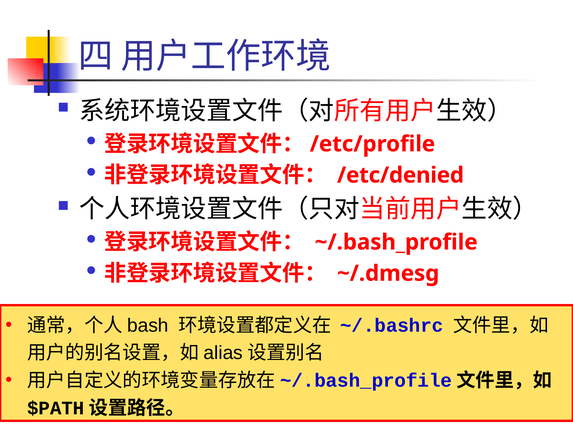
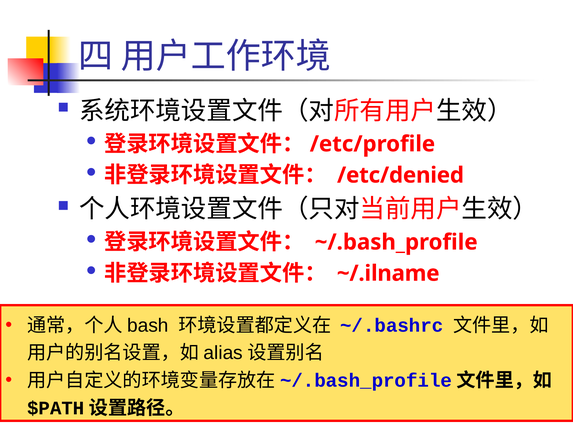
~/.dmesg: ~/.dmesg -> ~/.ilname
